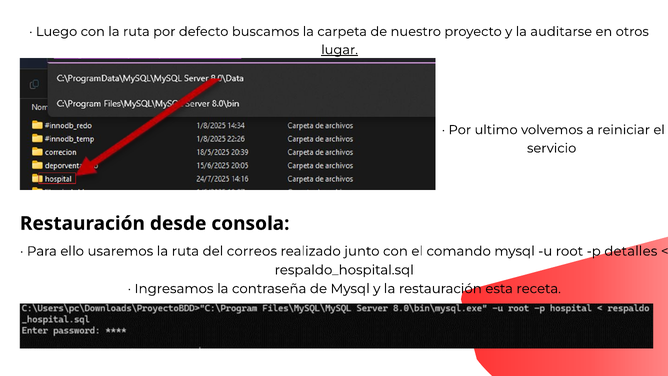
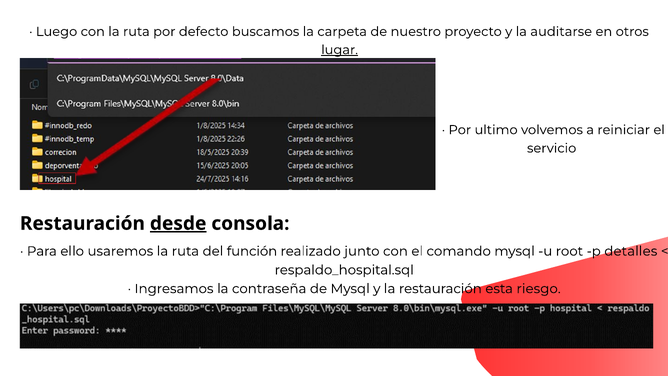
desde underline: none -> present
correos: correos -> función
receta: receta -> riesgo
